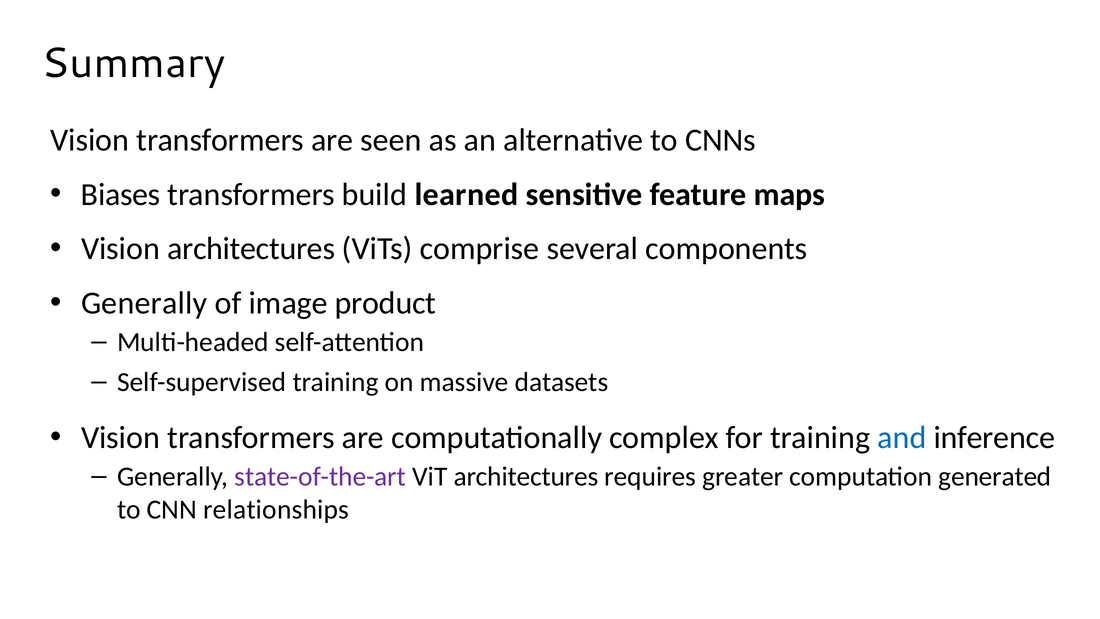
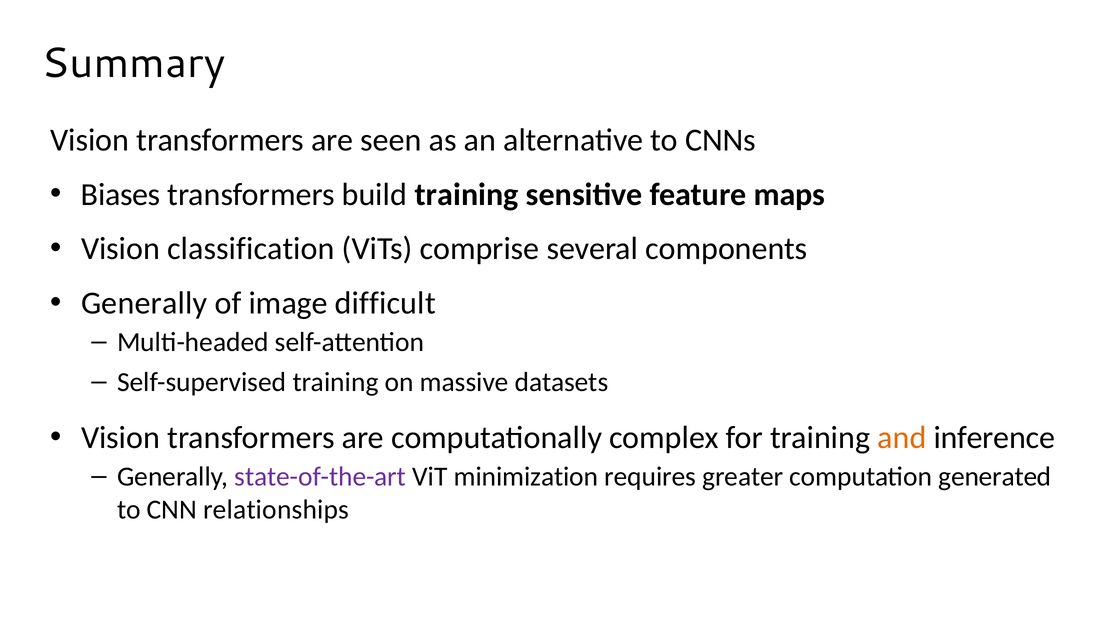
build learned: learned -> training
Vision architectures: architectures -> classification
product: product -> difficult
and colour: blue -> orange
ViT architectures: architectures -> minimization
